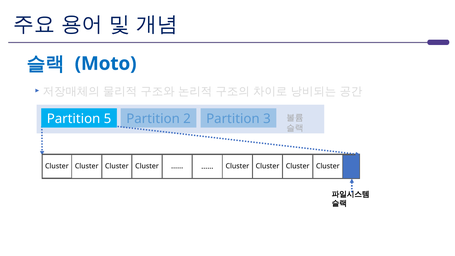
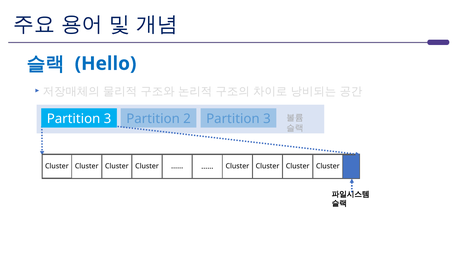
Moto: Moto -> Hello
5 at (108, 119): 5 -> 3
